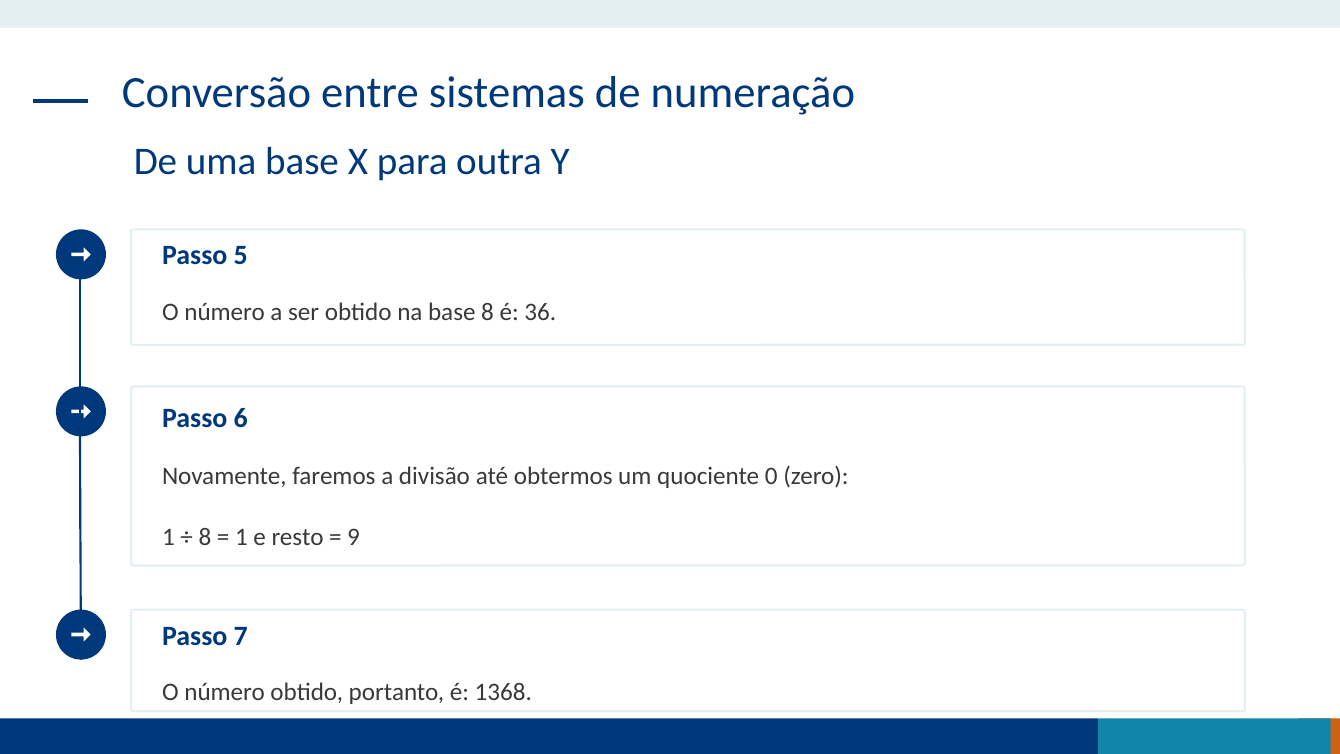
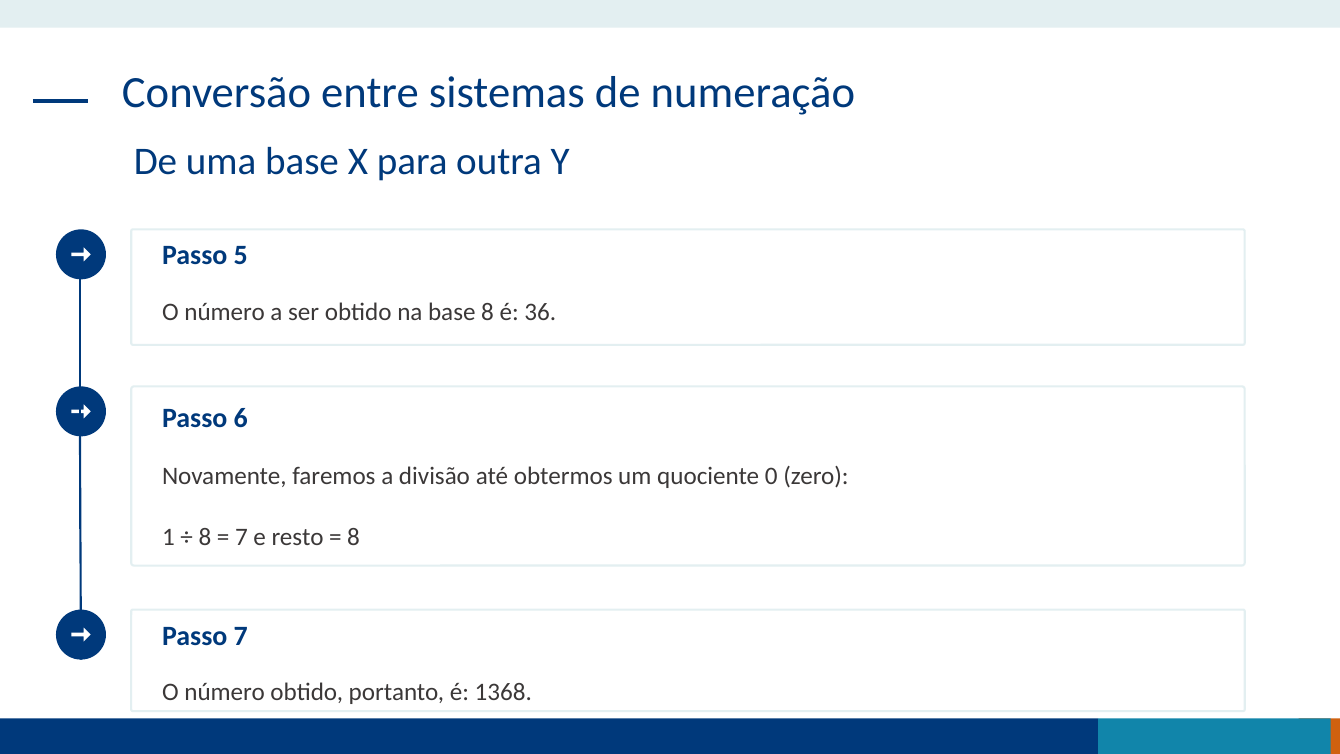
1 at (241, 537): 1 -> 7
9 at (354, 537): 9 -> 8
